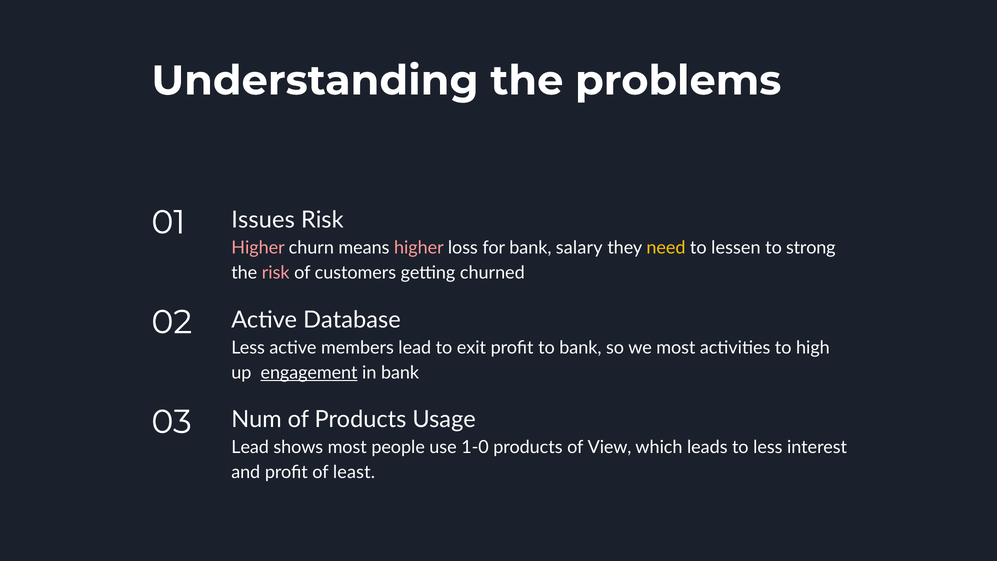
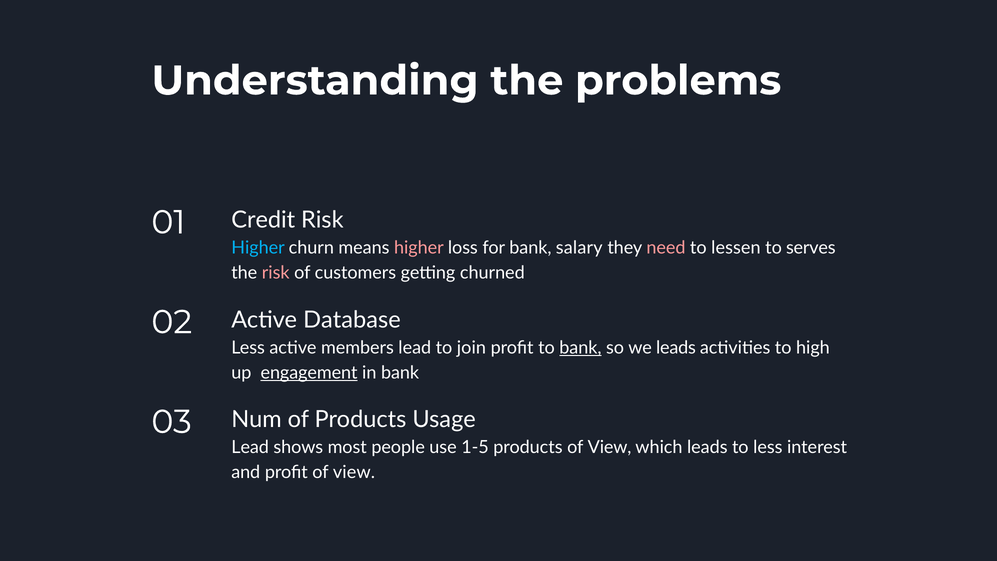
Issues: Issues -> Credit
Higher at (258, 248) colour: pink -> light blue
need colour: yellow -> pink
strong: strong -> serves
exit: exit -> join
bank at (580, 348) underline: none -> present
we most: most -> leads
1-0: 1-0 -> 1-5
profit of least: least -> view
